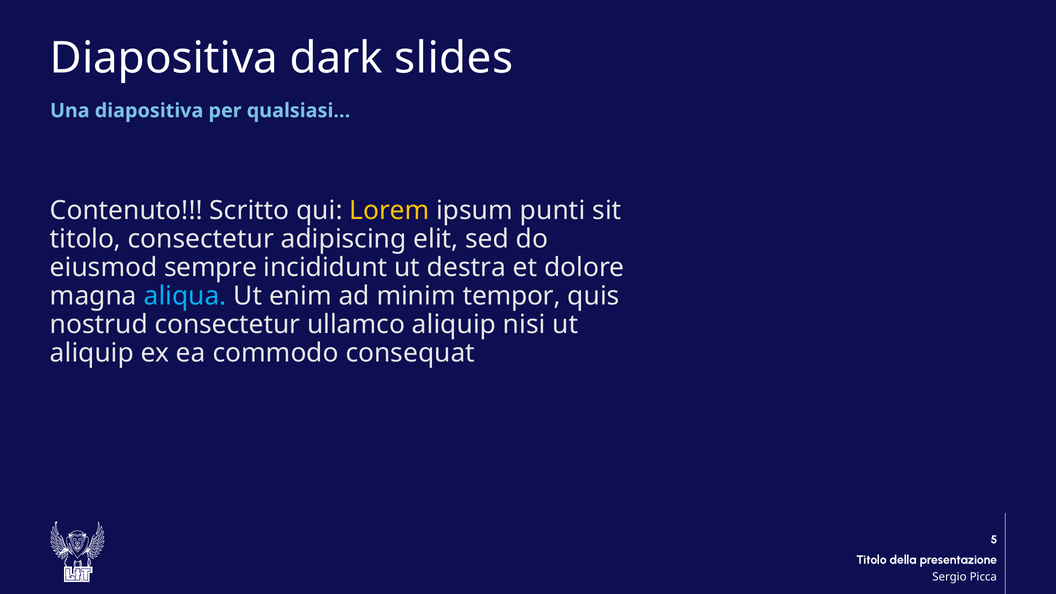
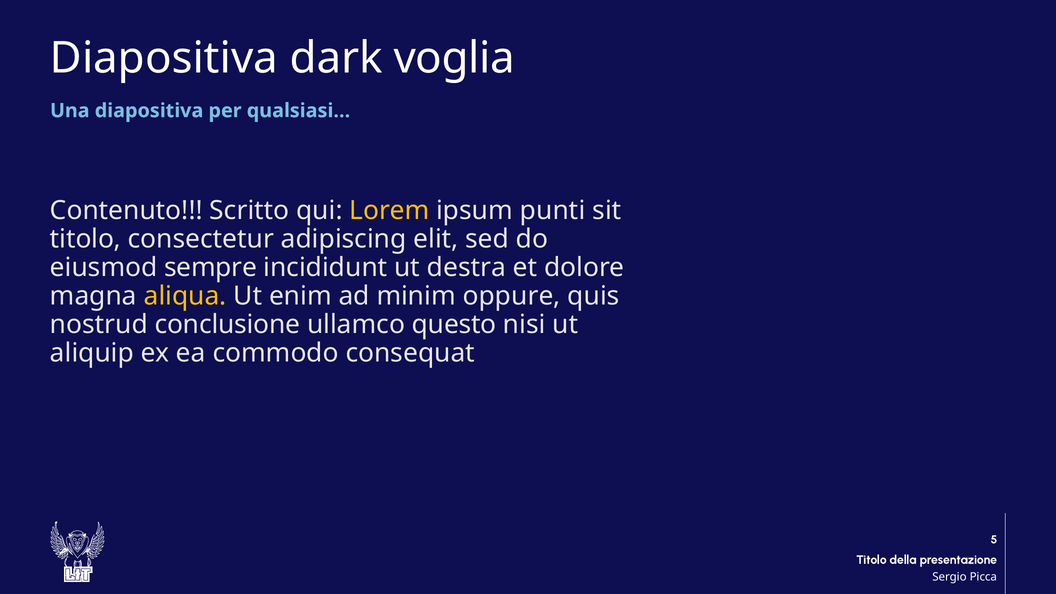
slides: slides -> voglia
aliqua colour: light blue -> yellow
tempor: tempor -> oppure
nostrud consectetur: consectetur -> conclusione
ullamco aliquip: aliquip -> questo
